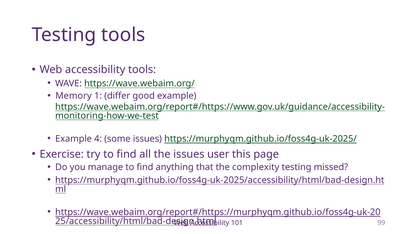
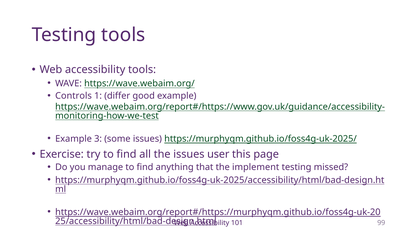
Memory: Memory -> Controls
4: 4 -> 3
complexity: complexity -> implement
